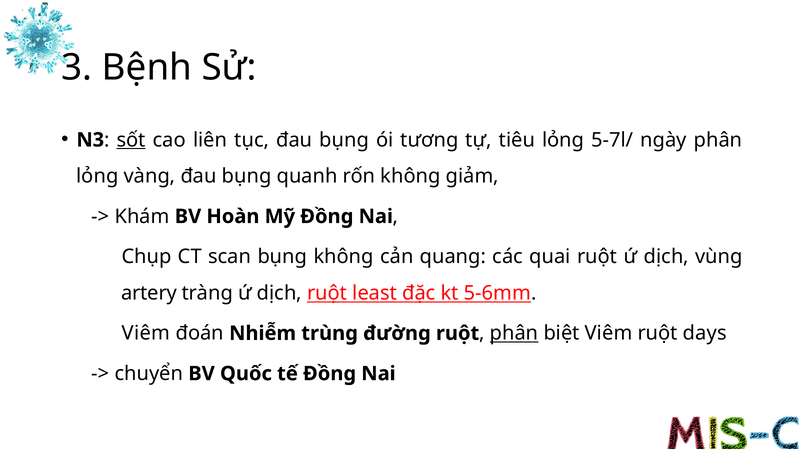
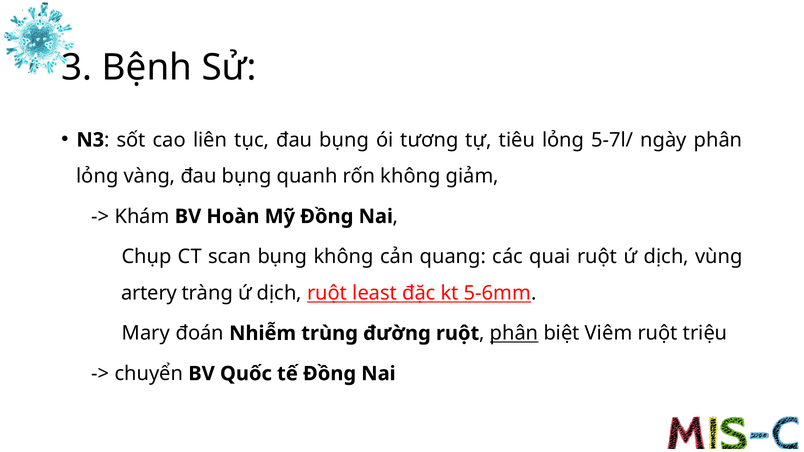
sốt underline: present -> none
Viêm at (146, 333): Viêm -> Mary
days: days -> triệu
